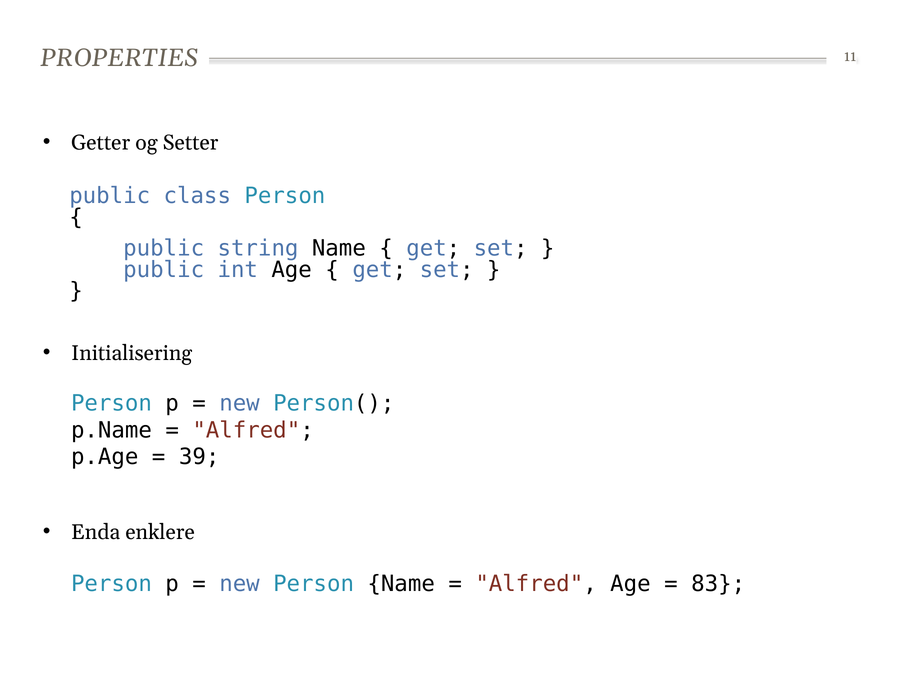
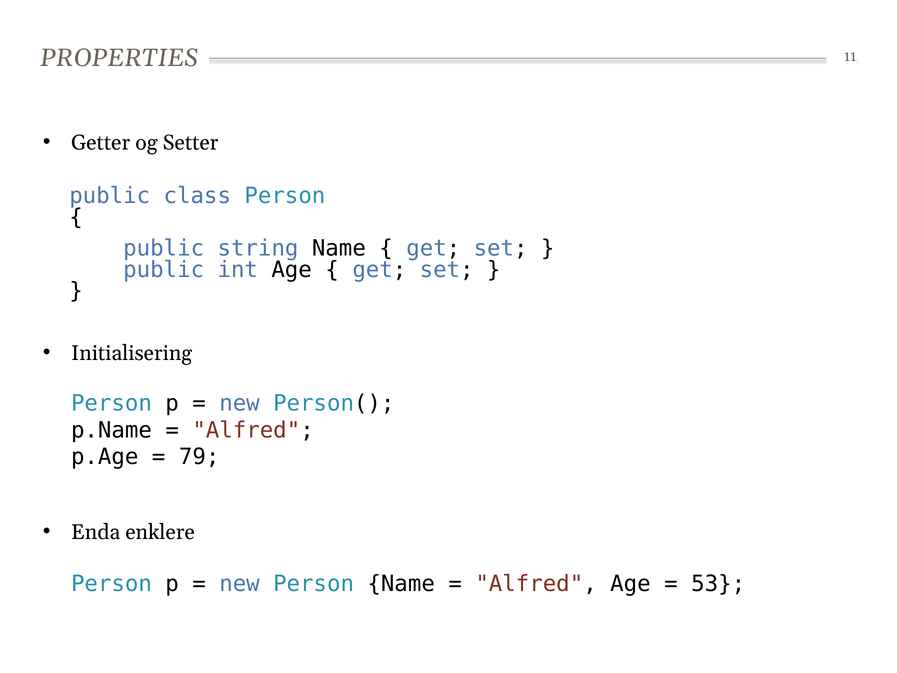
39: 39 -> 79
83: 83 -> 53
